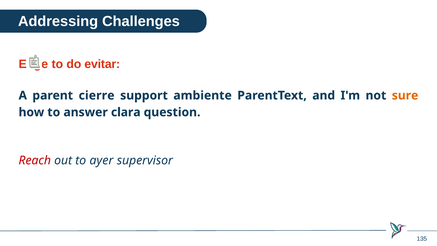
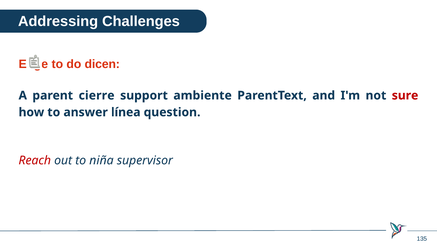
evitar: evitar -> dicen
sure colour: orange -> red
clara: clara -> línea
ayer: ayer -> niña
